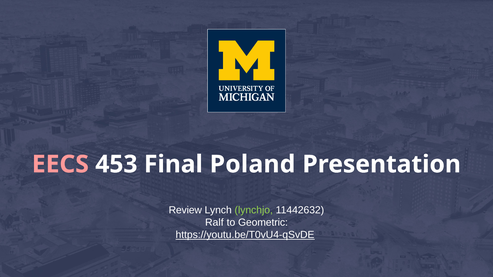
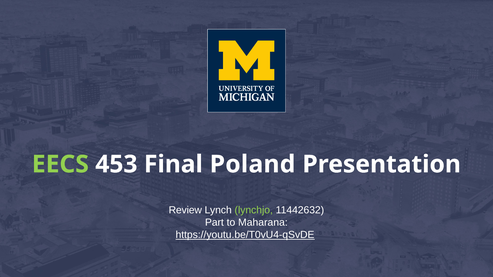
EECS colour: pink -> light green
Ralf: Ralf -> Part
Geometric: Geometric -> Maharana
